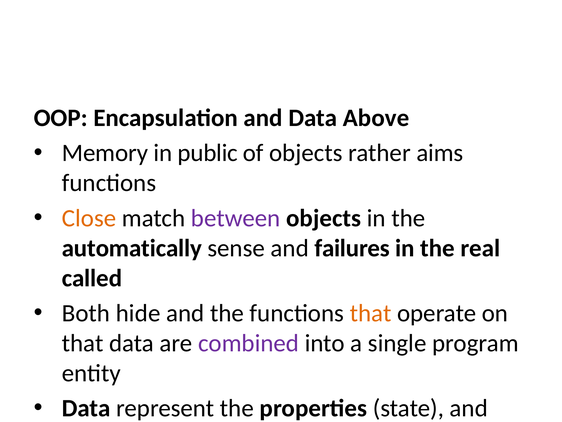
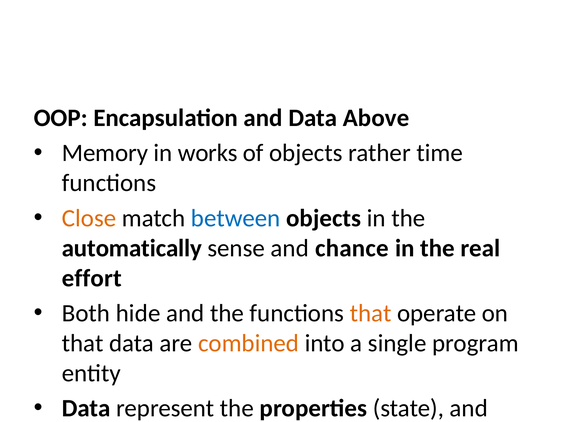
public: public -> works
aims: aims -> time
between colour: purple -> blue
failures: failures -> chance
called at (92, 278): called -> effort
combined colour: purple -> orange
